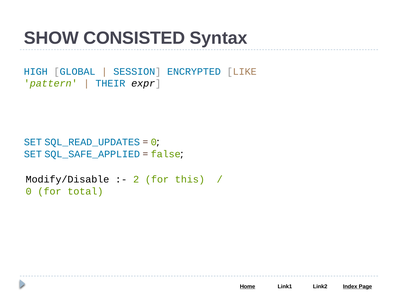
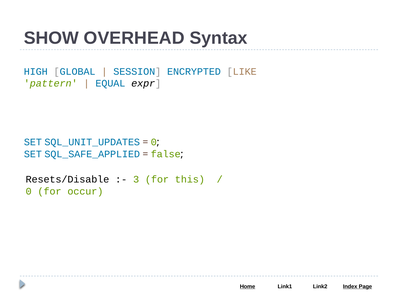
CONSISTED: CONSISTED -> OVERHEAD
THEIR: THEIR -> EQUAL
SQL_READ_UPDATES: SQL_READ_UPDATES -> SQL_UNIT_UPDATES
Modify/Disable: Modify/Disable -> Resets/Disable
2: 2 -> 3
total: total -> occur
